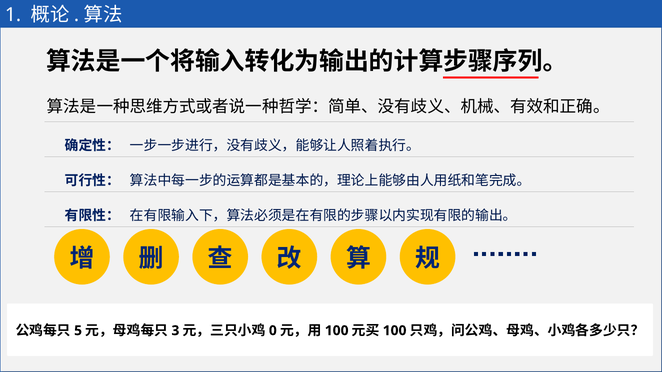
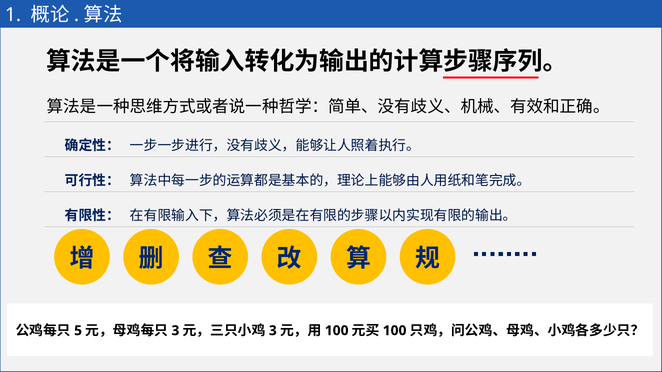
0 at (273, 331): 0 -> 3
